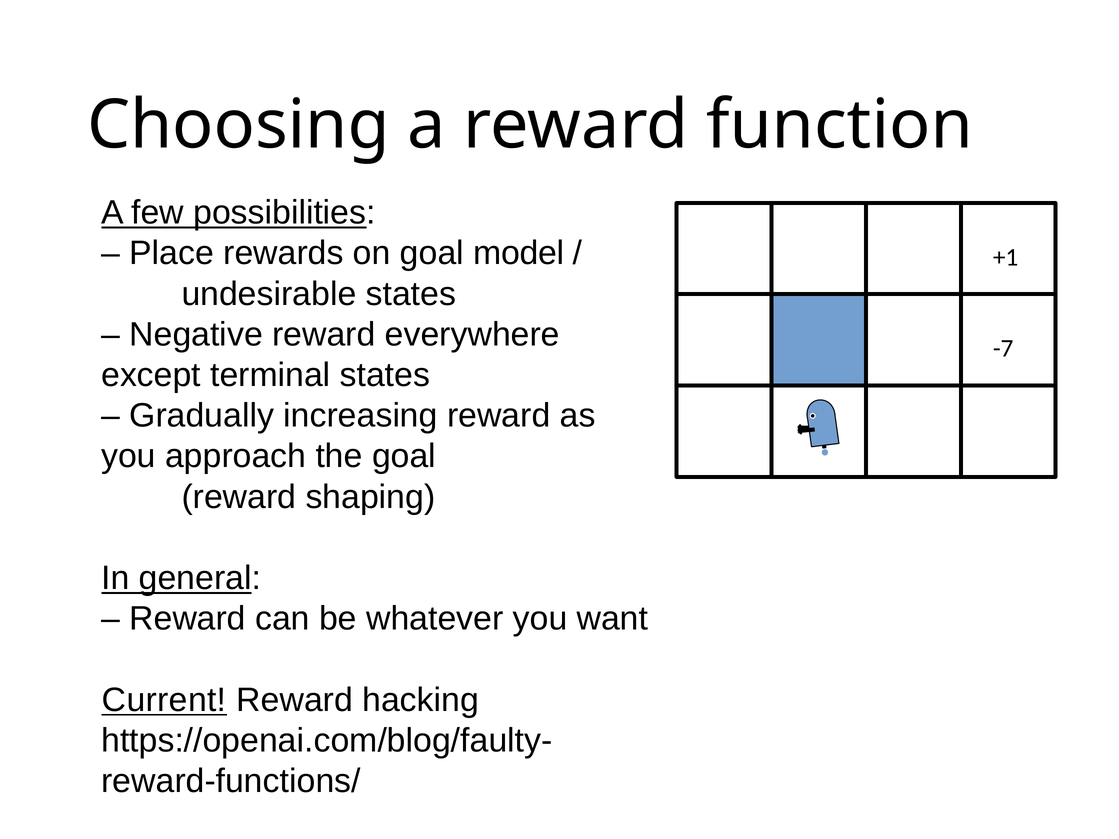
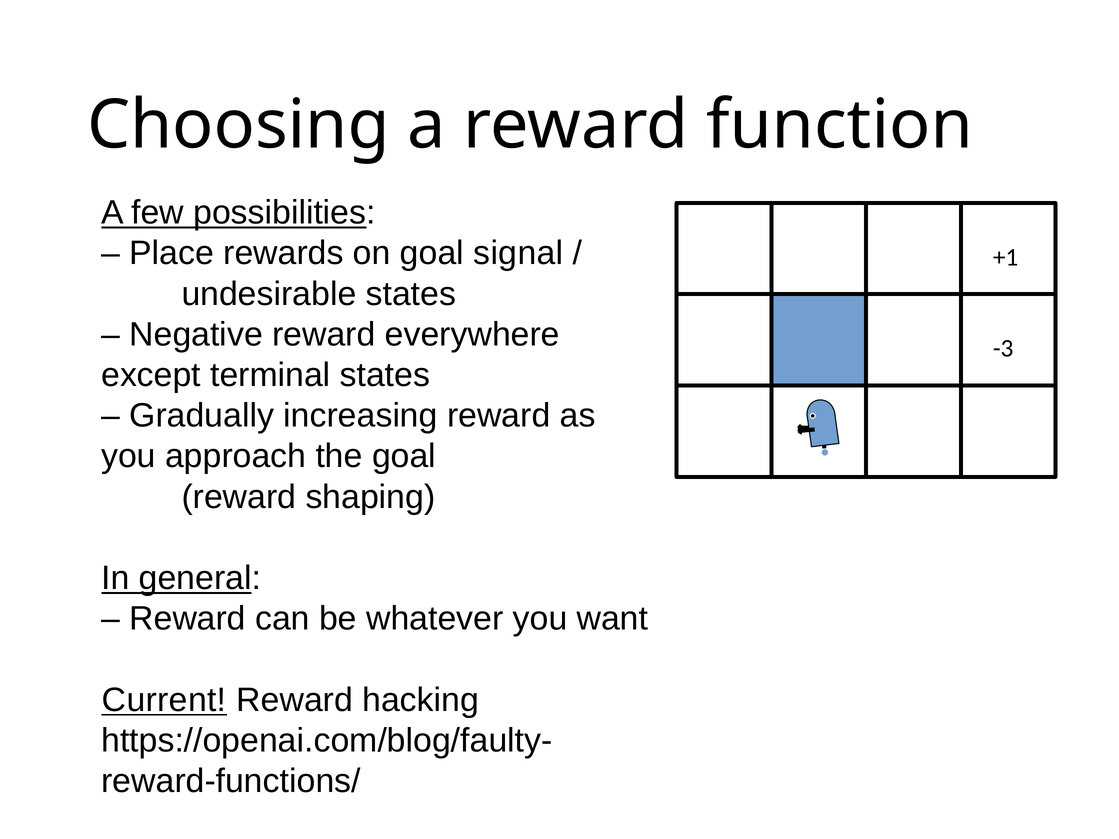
model: model -> signal
-7: -7 -> -3
